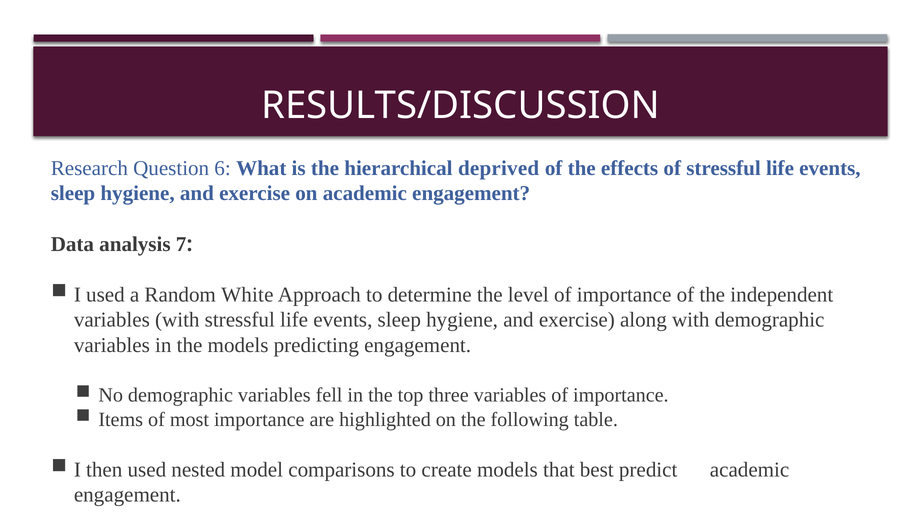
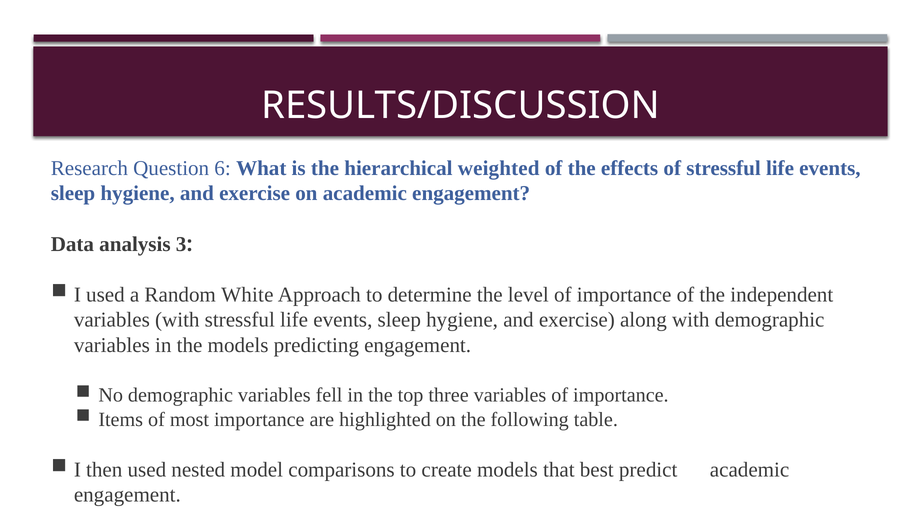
deprived: deprived -> weighted
7: 7 -> 3
